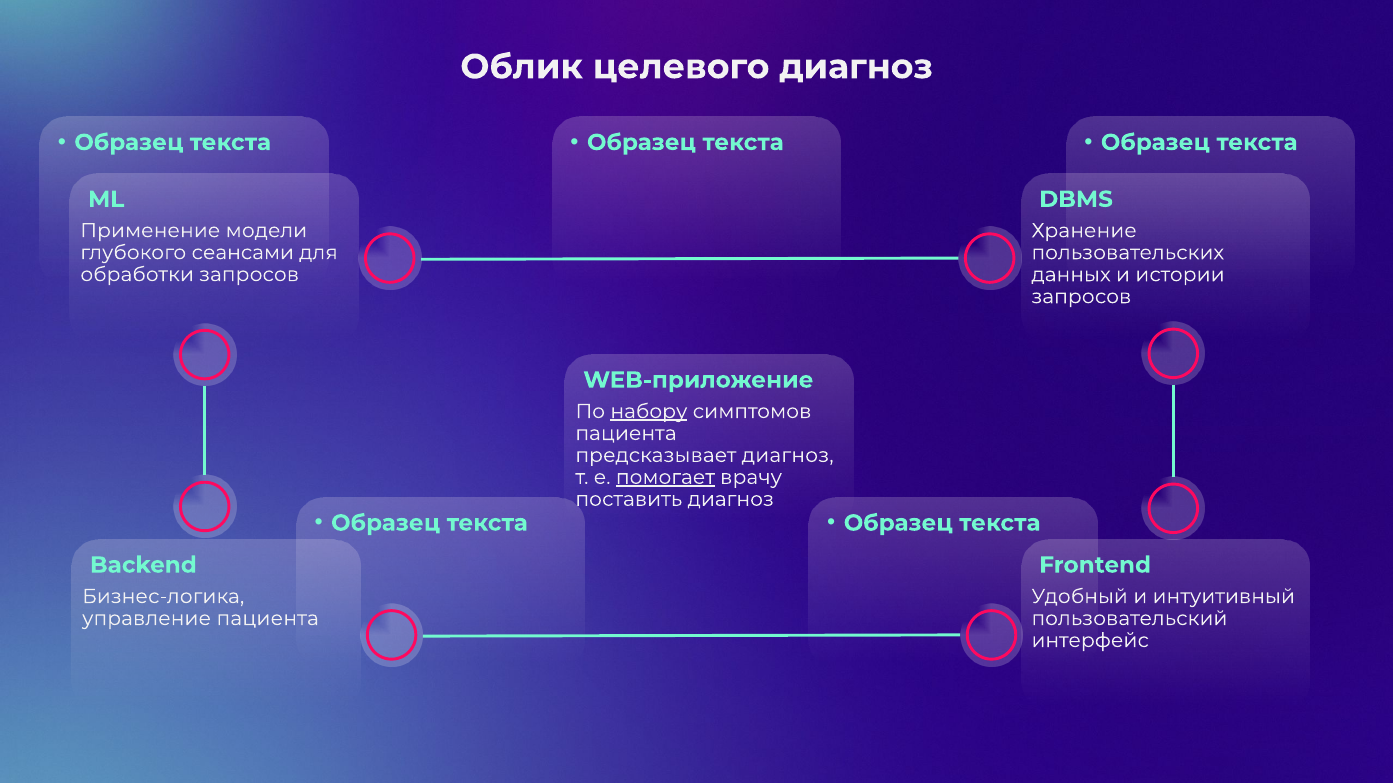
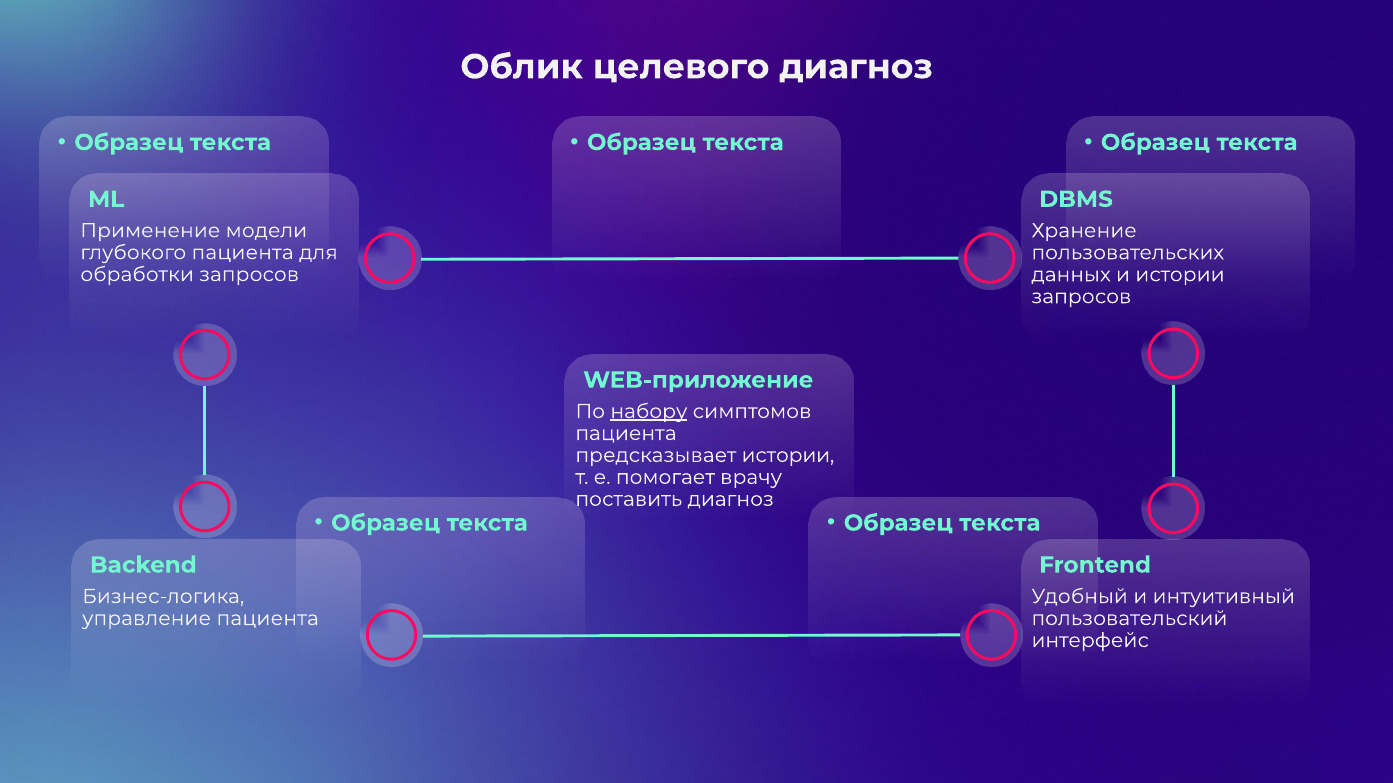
глубокого сеансами: сеансами -> пациента
предсказывает диагноз: диагноз -> истории
помогает underline: present -> none
